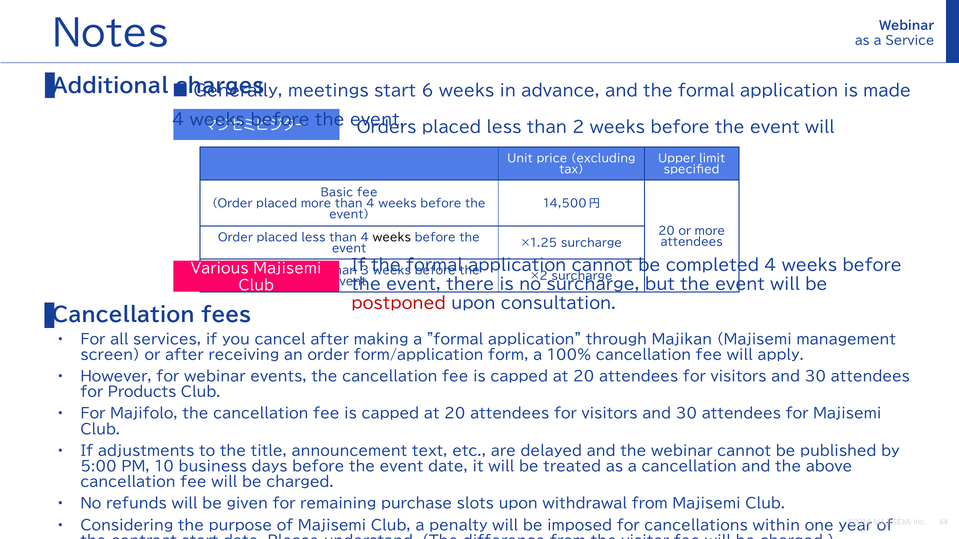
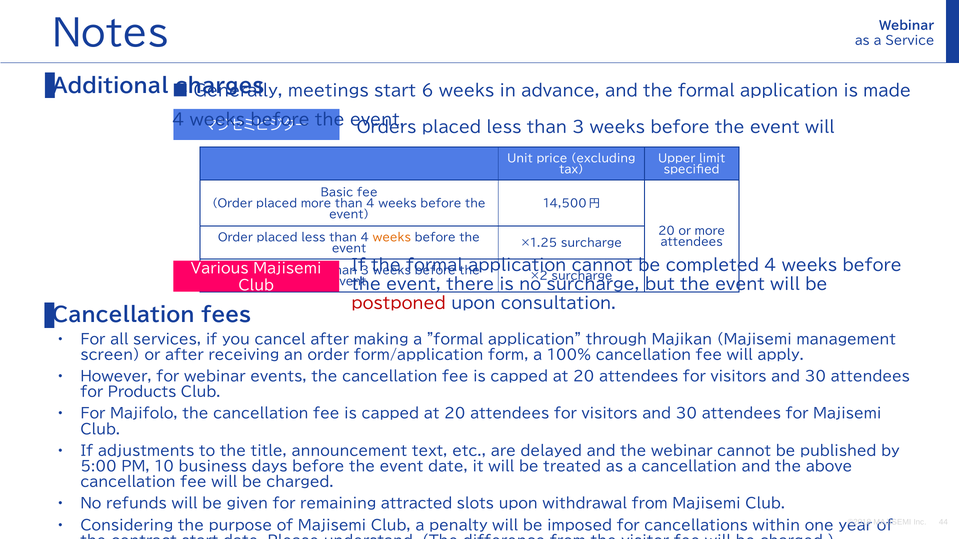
2 at (578, 128): 2 -> 3
weeks at (392, 238) colour: black -> orange
purchase: purchase -> attracted
